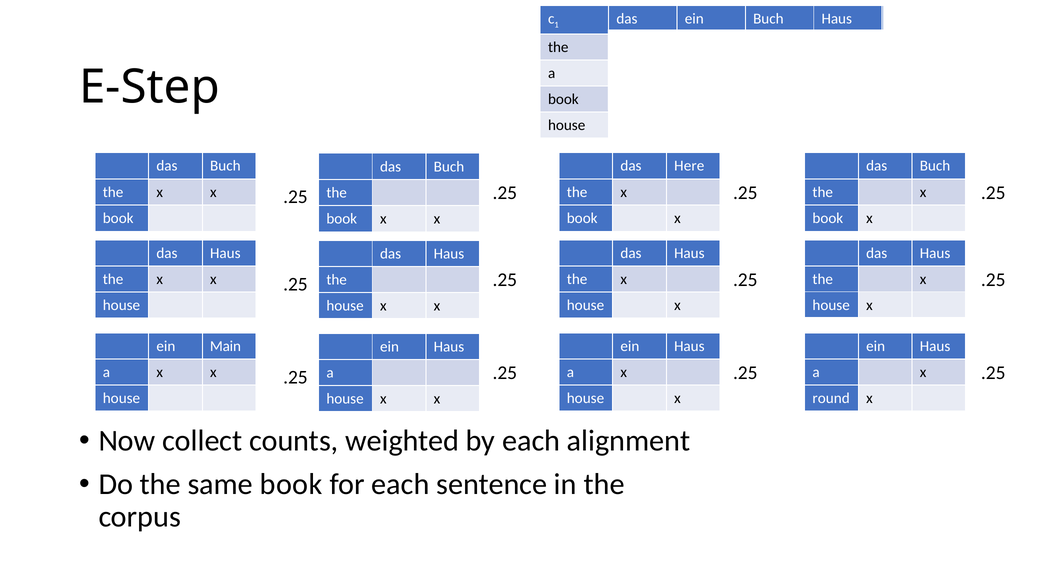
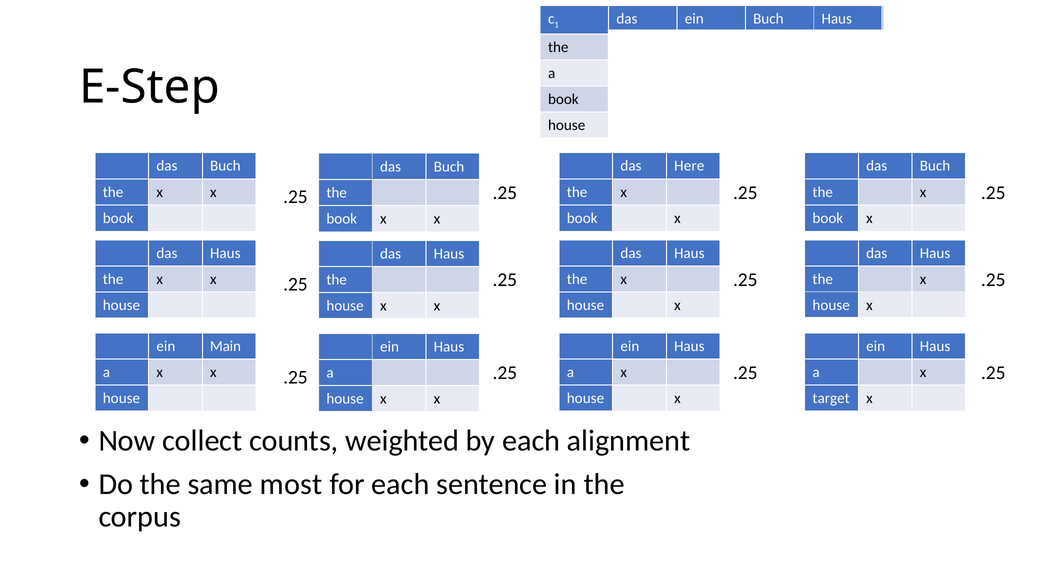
round: round -> target
same book: book -> most
